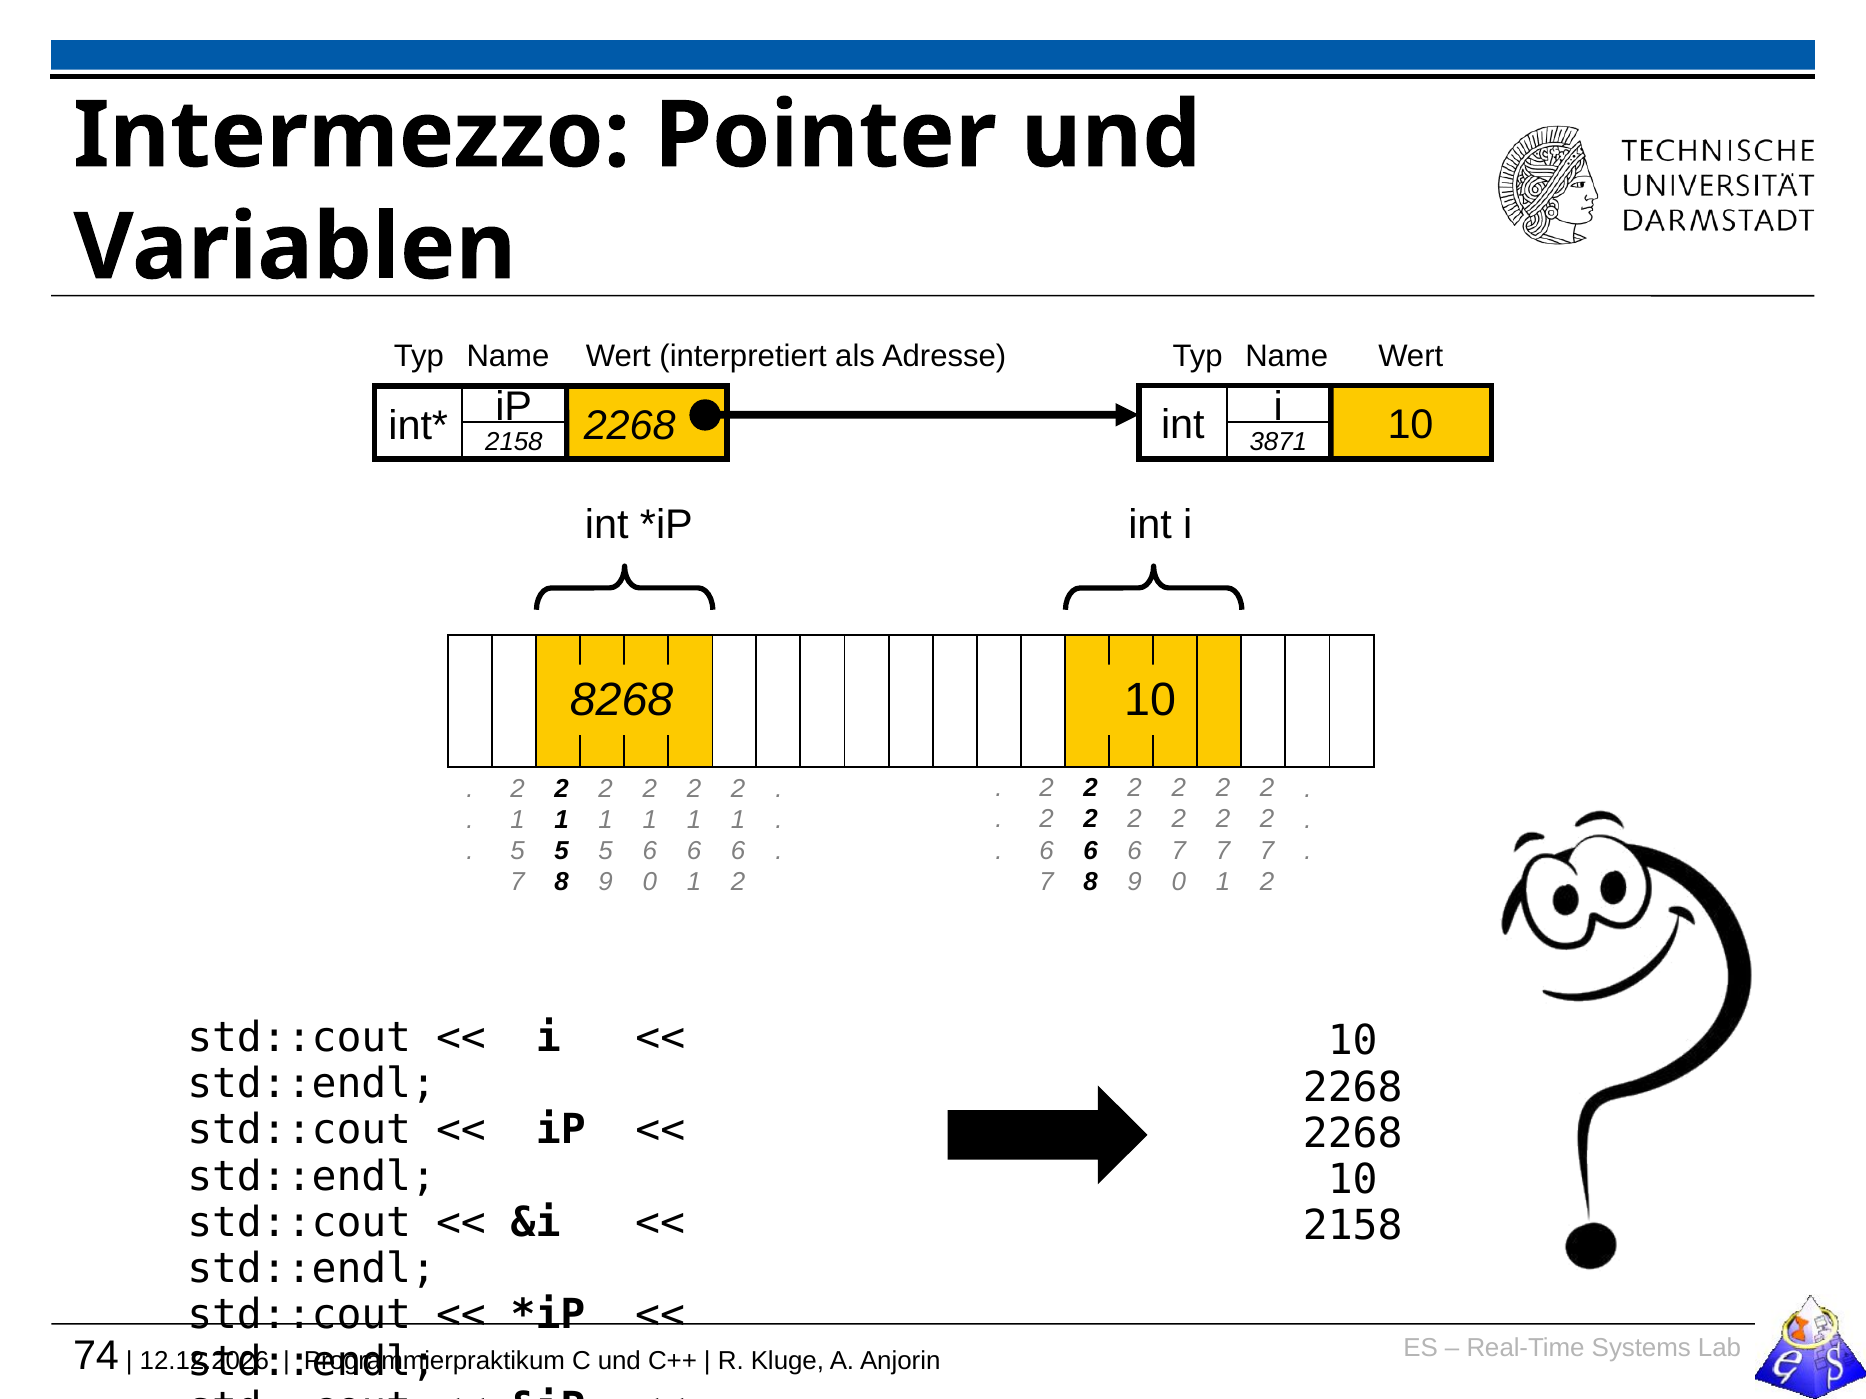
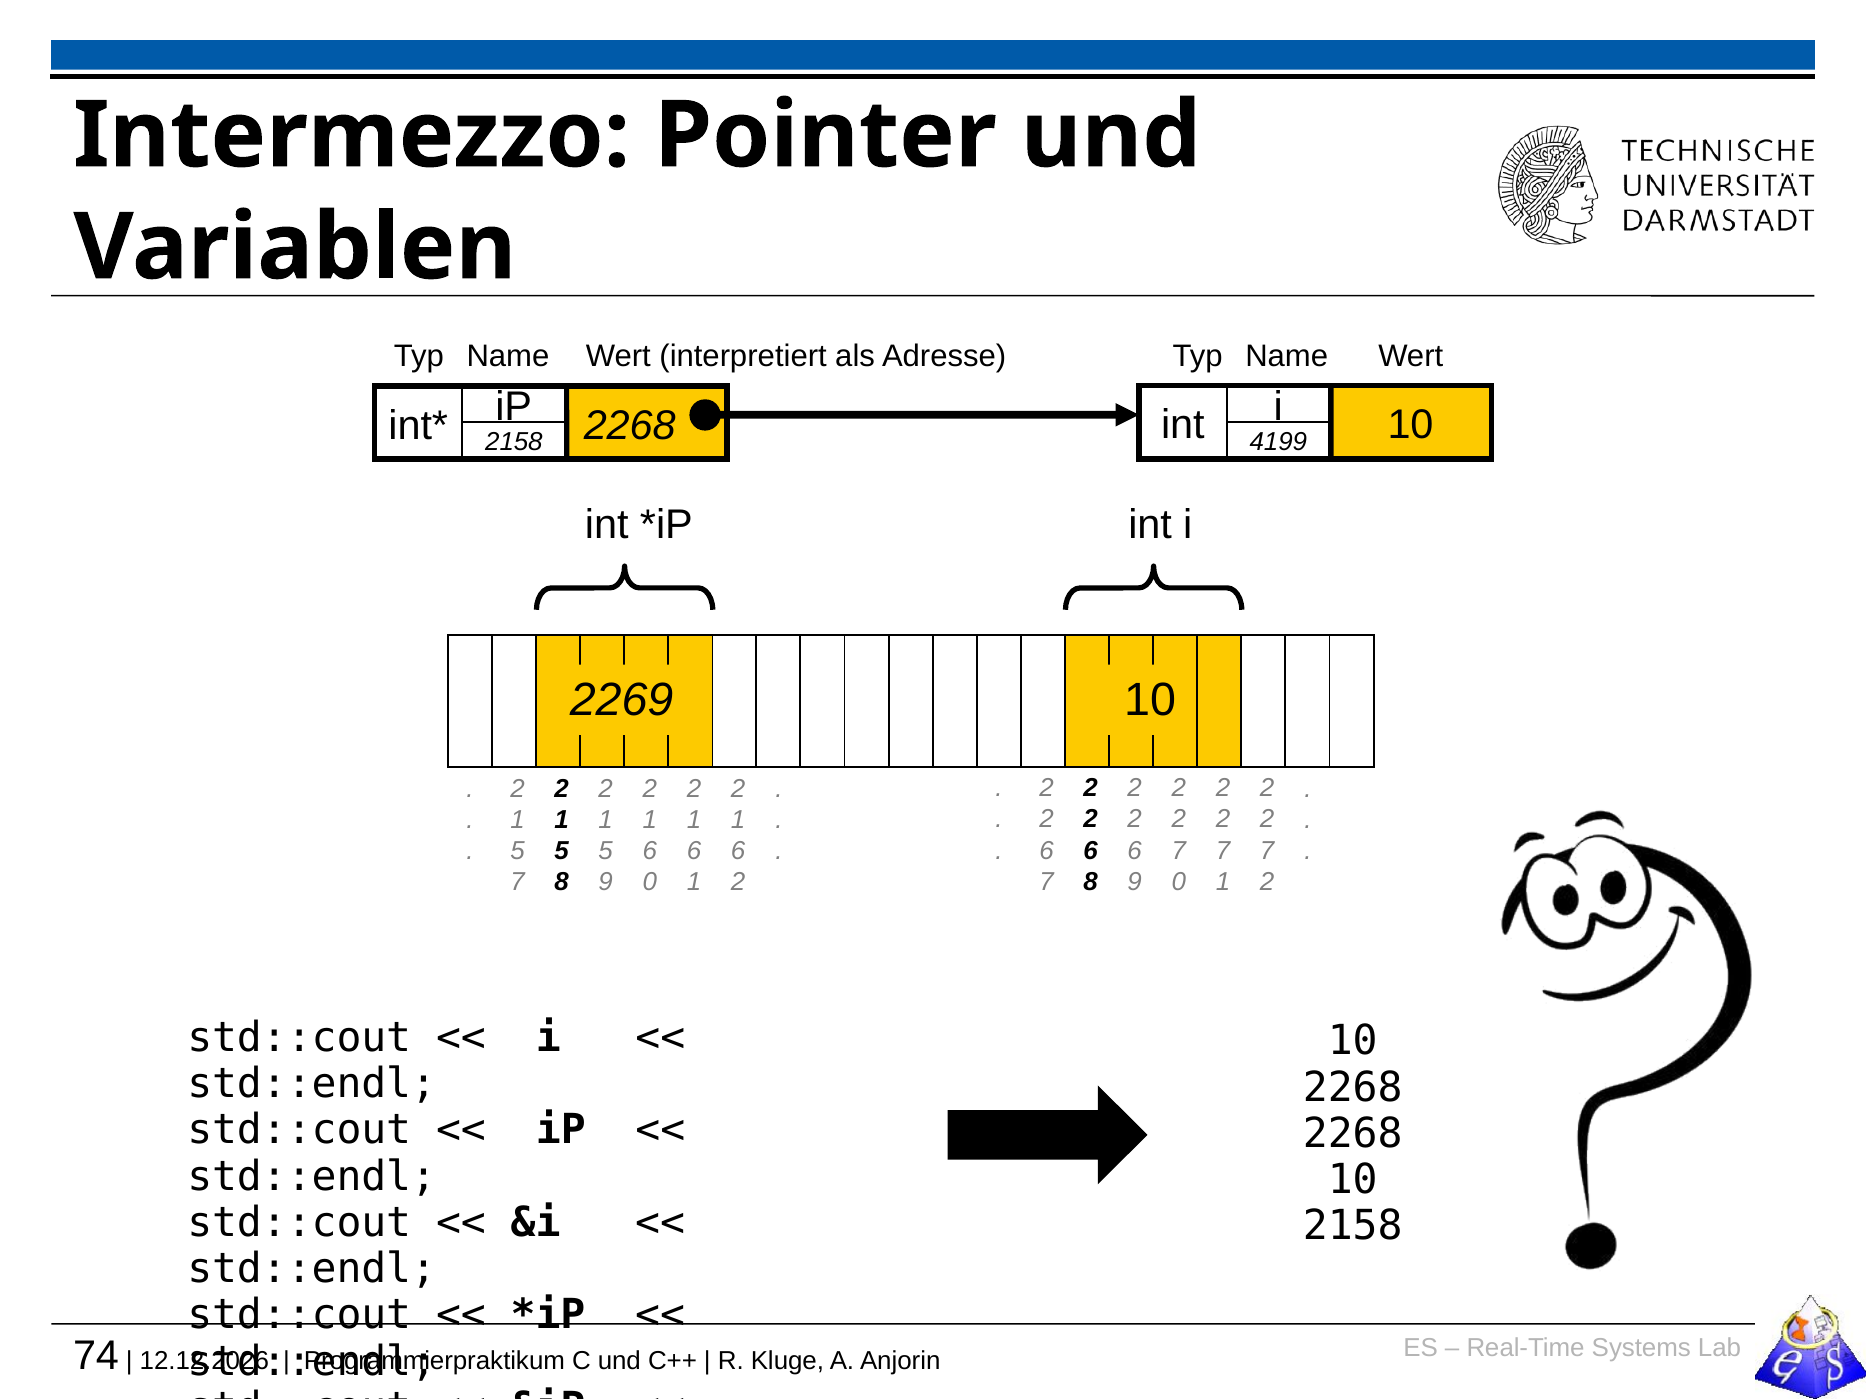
3871: 3871 -> 4199
8268: 8268 -> 2269
